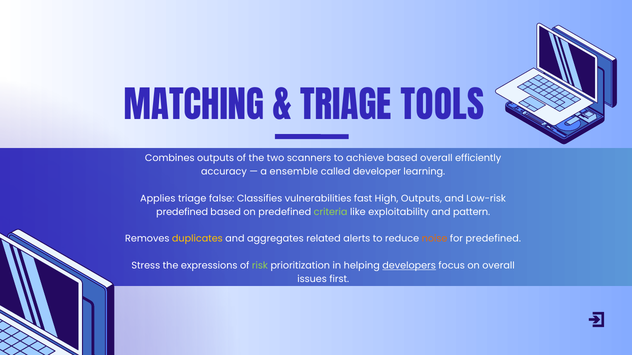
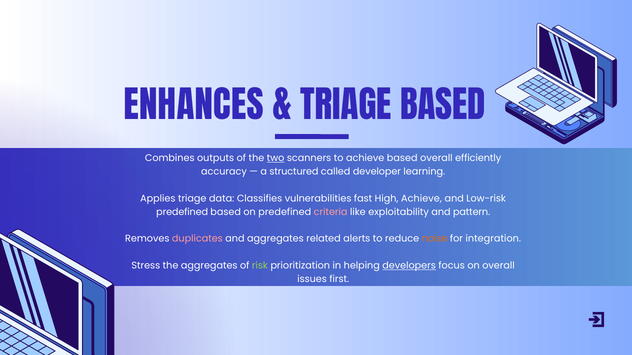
MATCHING: MATCHING -> ENHANCES
TRIAGE TOOLS: TOOLS -> BASED
two underline: none -> present
ensemble: ensemble -> structured
false: false -> data
High Outputs: Outputs -> Achieve
criteria colour: light green -> pink
duplicates colour: yellow -> pink
for predefined: predefined -> integration
the expressions: expressions -> aggregates
